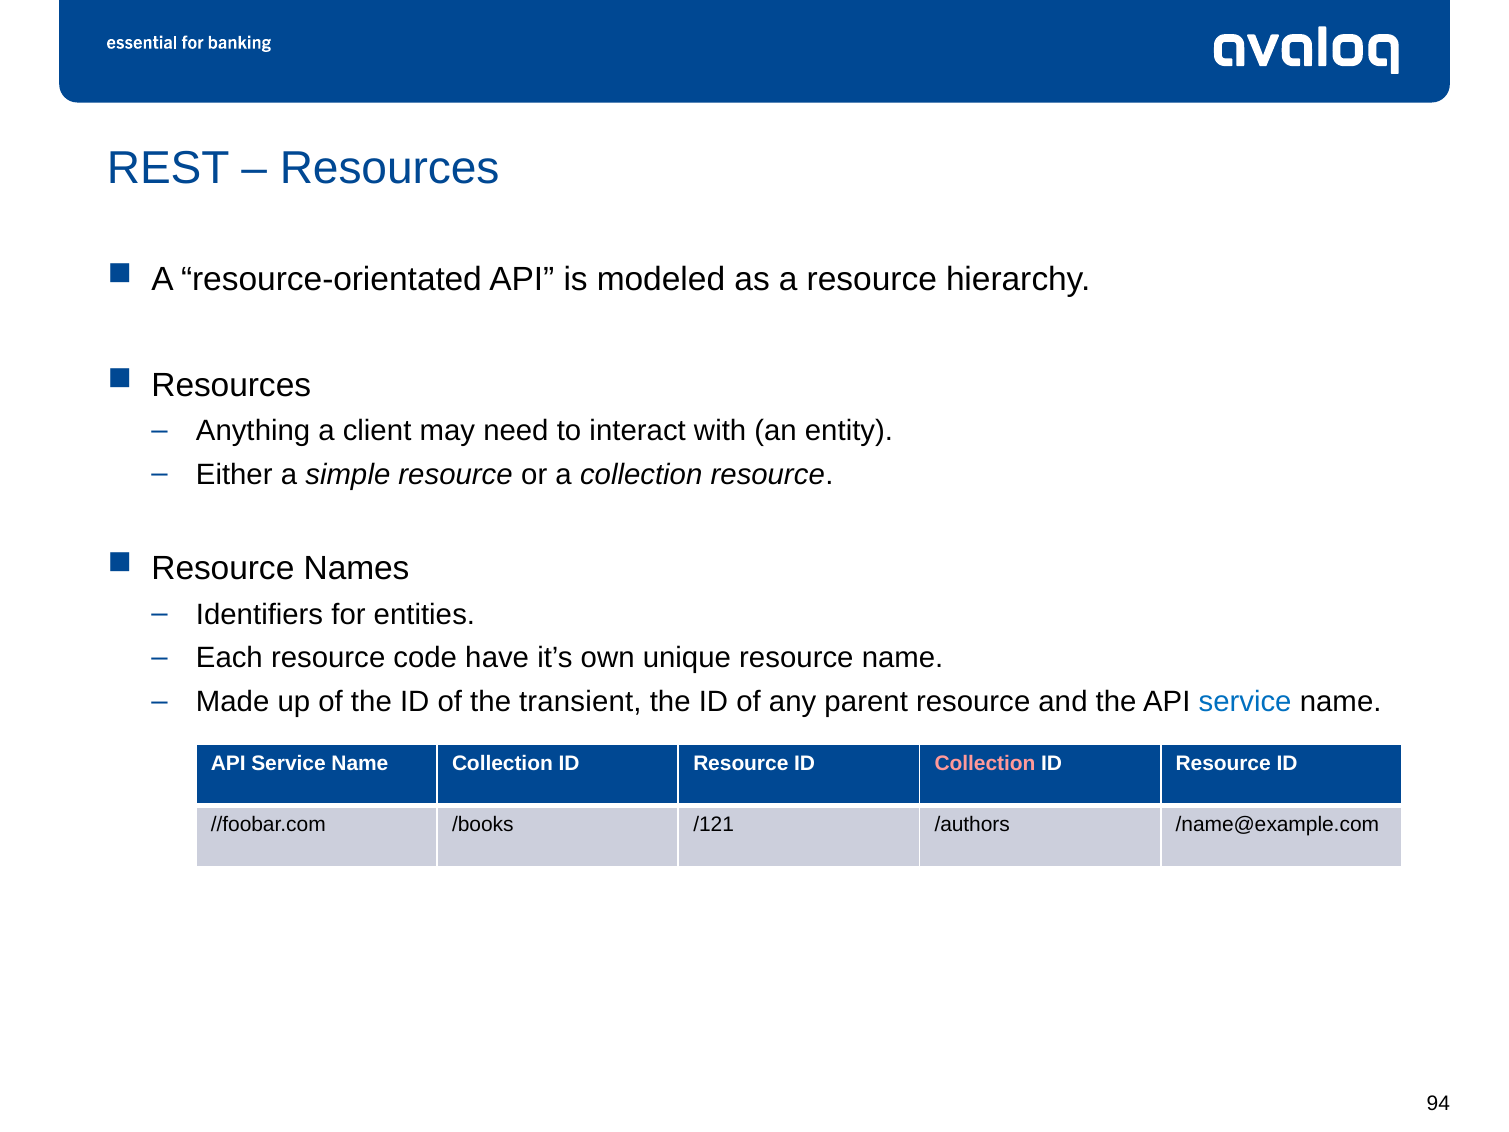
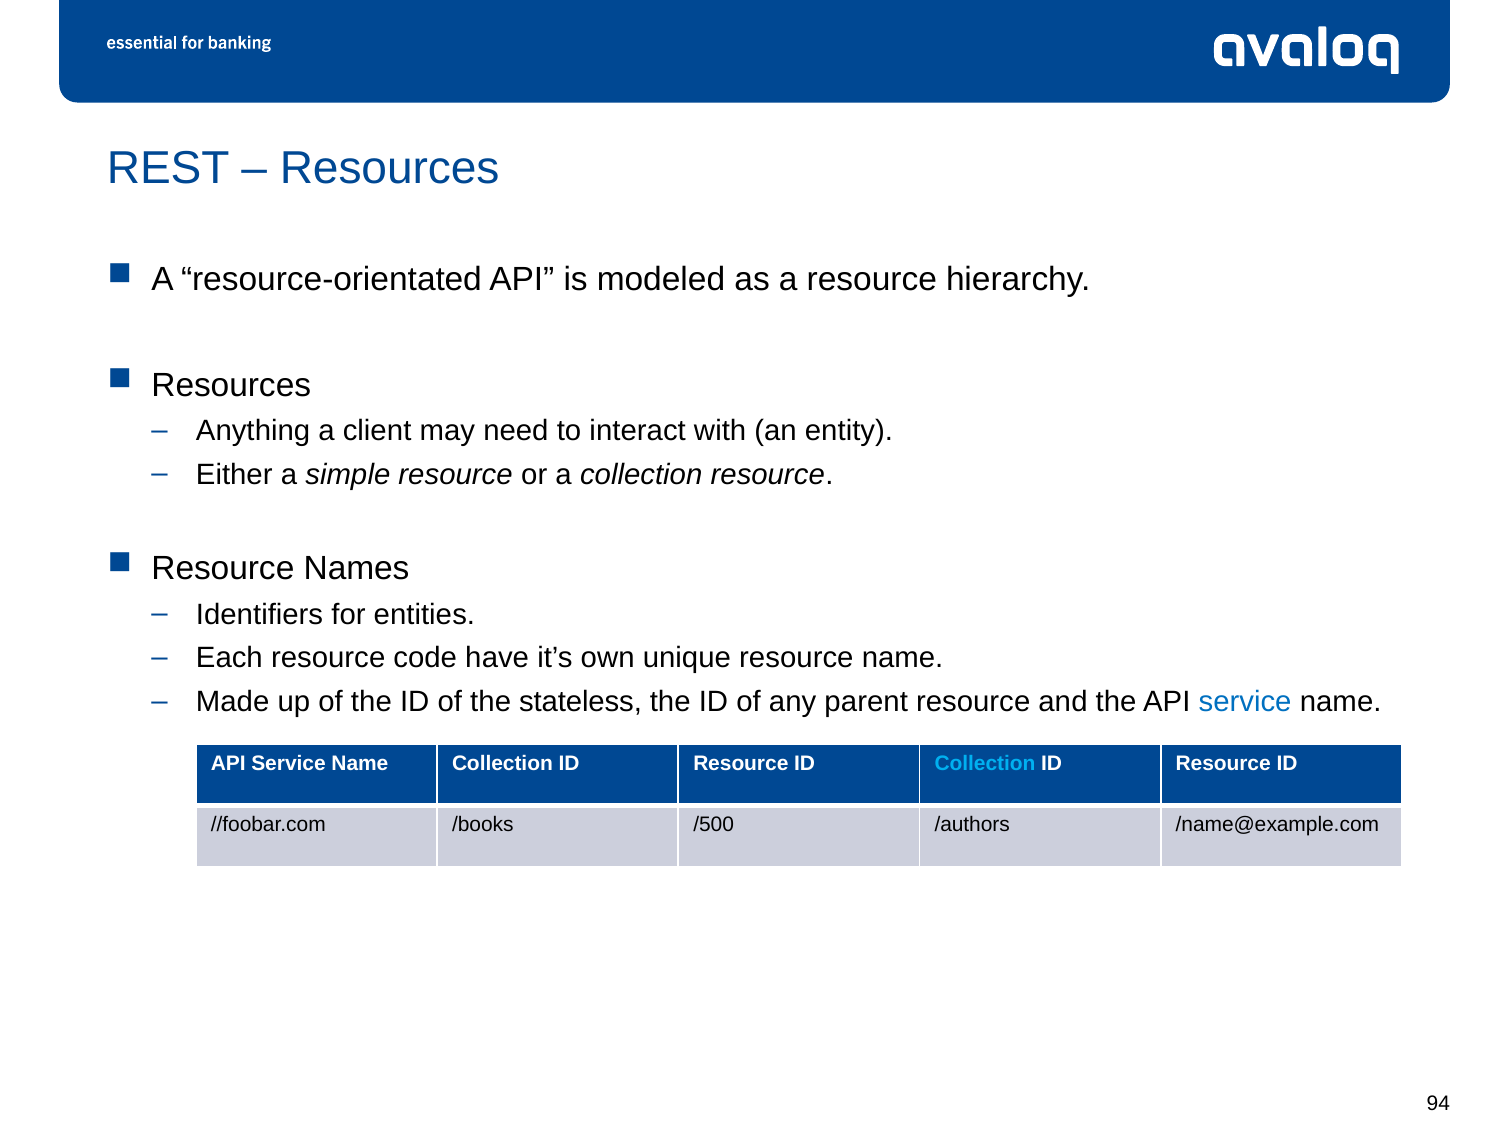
transient: transient -> stateless
Collection at (985, 764) colour: pink -> light blue
/121: /121 -> /500
